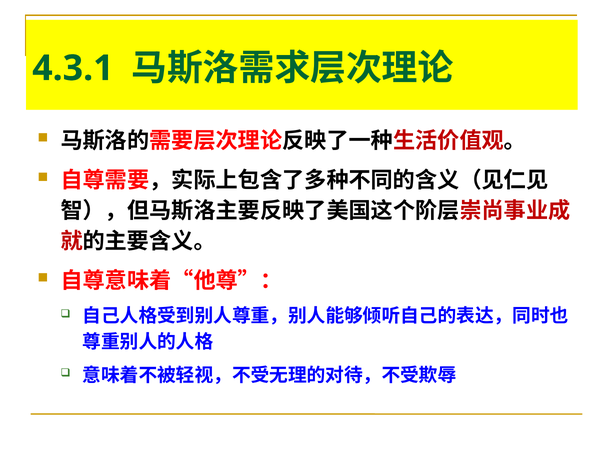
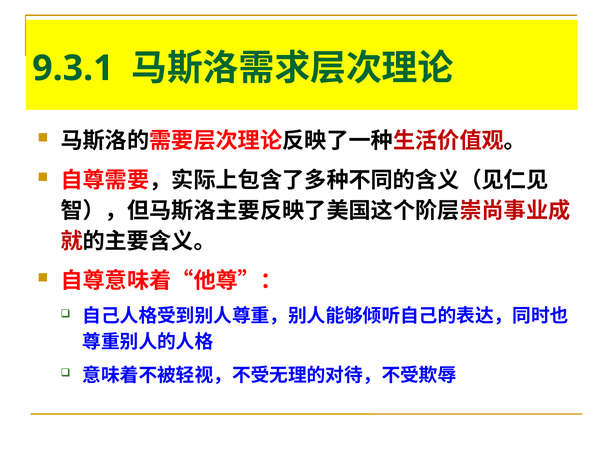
4.3.1: 4.3.1 -> 9.3.1
